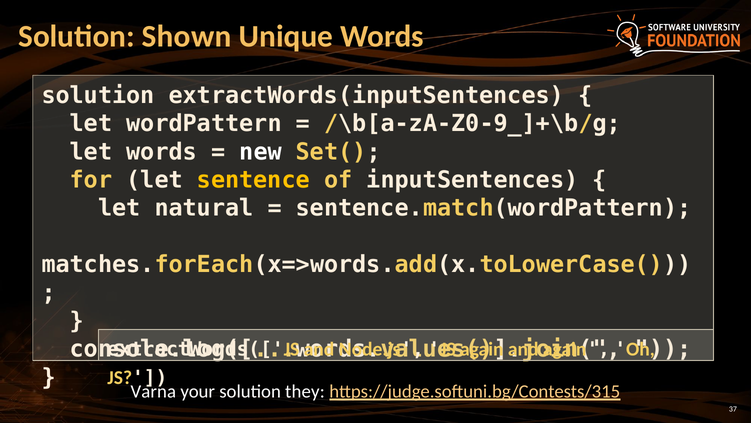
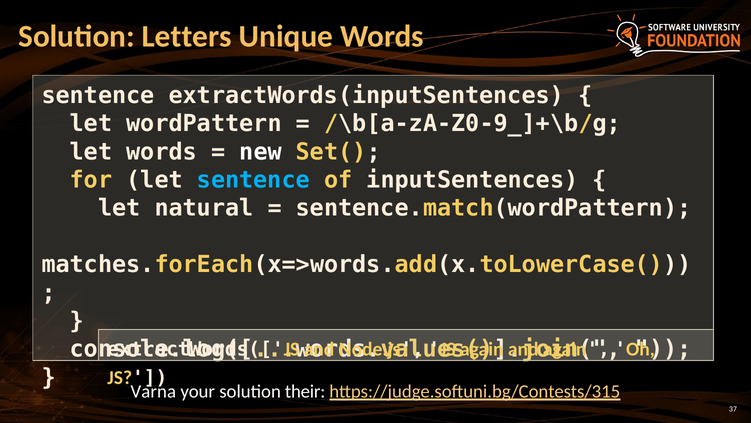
Shown: Shown -> Letters
solution at (98, 95): solution -> sentence
sentence at (253, 180) colour: yellow -> light blue
they: they -> their
